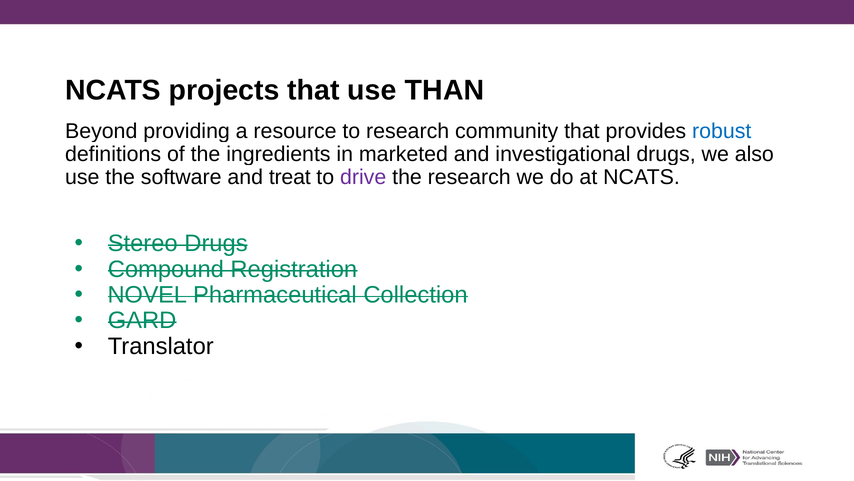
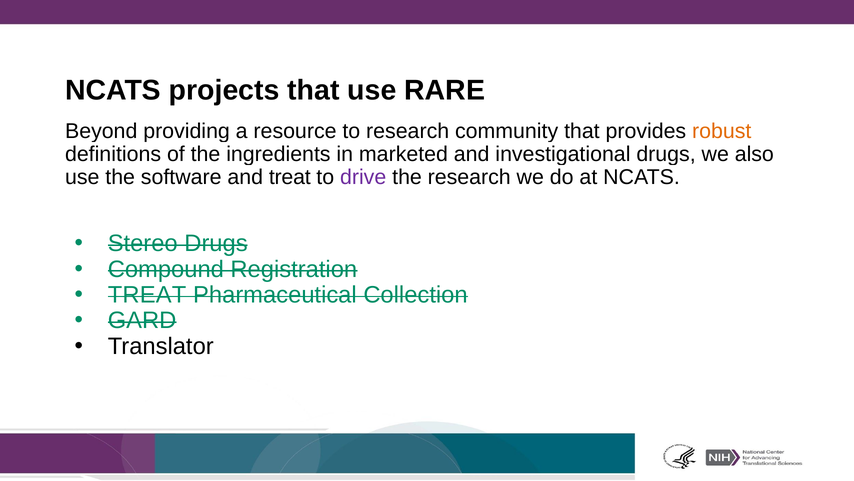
THAN: THAN -> RARE
robust colour: blue -> orange
NOVEL at (147, 294): NOVEL -> TREAT
